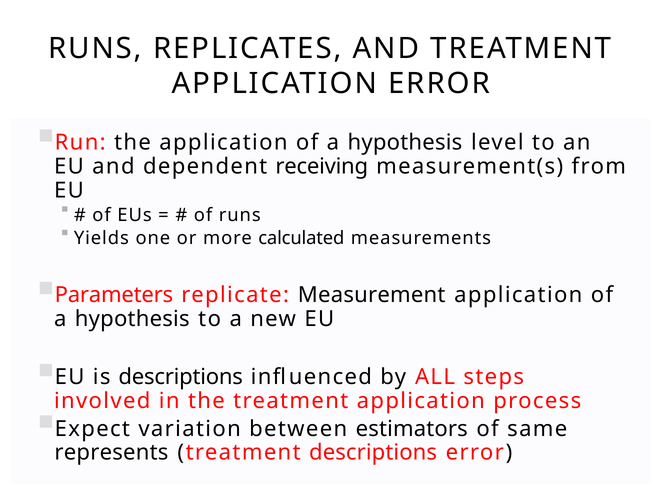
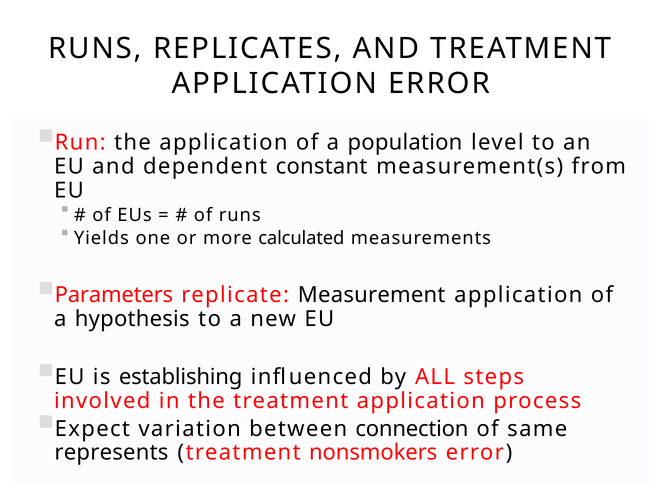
hypothesis at (405, 143): hypothesis -> population
receiving: receiving -> constant
is descriptions: descriptions -> establishing
estimators: estimators -> connection
treatment descriptions: descriptions -> nonsmokers
